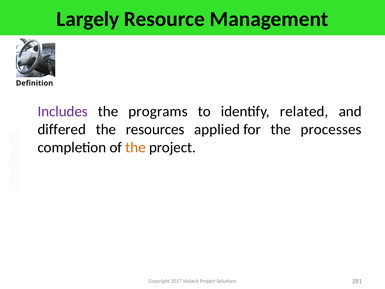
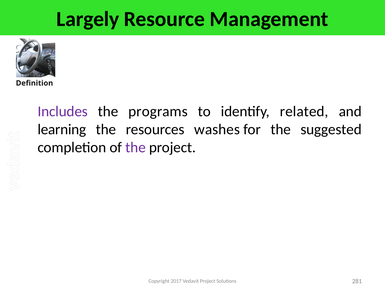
differed: differed -> learning
applied: applied -> washes
processes: processes -> suggested
the at (136, 147) colour: orange -> purple
